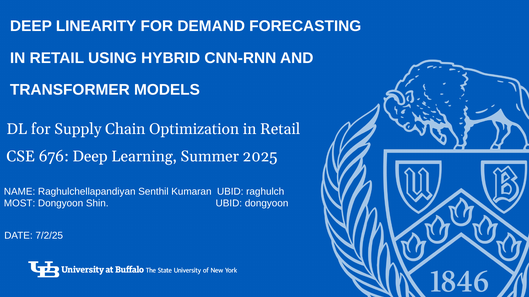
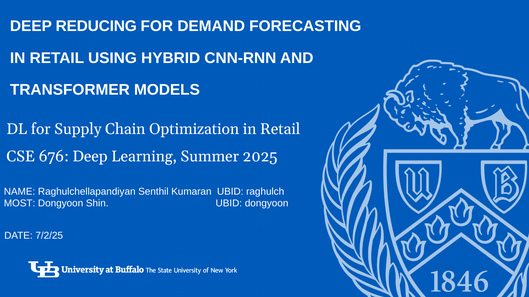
LINEARITY: LINEARITY -> REDUCING
